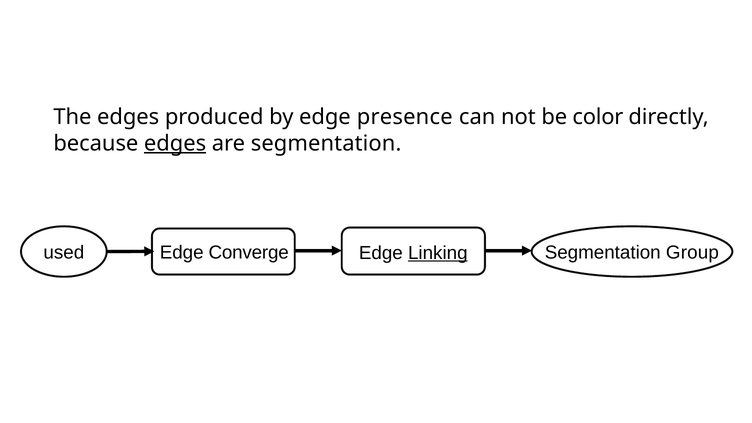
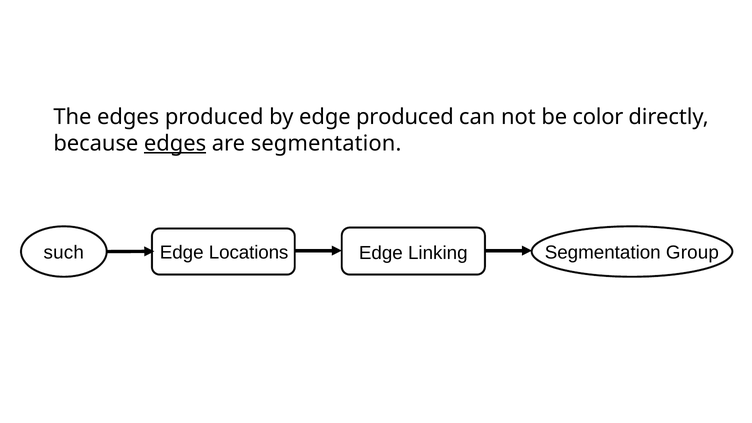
edge presence: presence -> produced
used: used -> such
Converge: Converge -> Locations
Linking underline: present -> none
